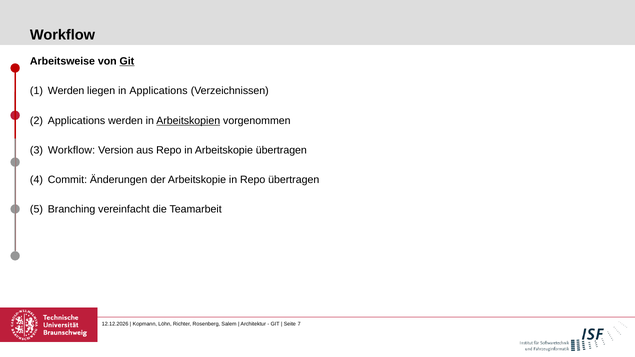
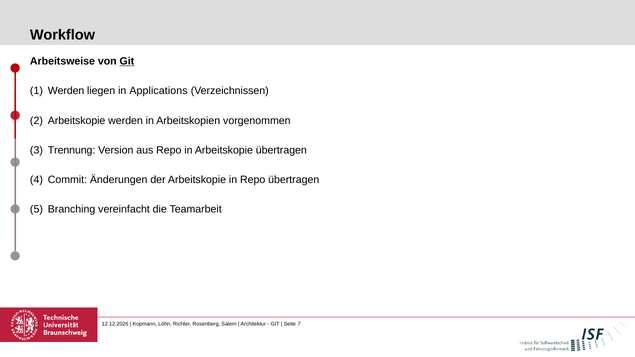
Applications at (77, 121): Applications -> Arbeitskopie
Arbeitskopien underline: present -> none
Workflow at (71, 150): Workflow -> Trennung
